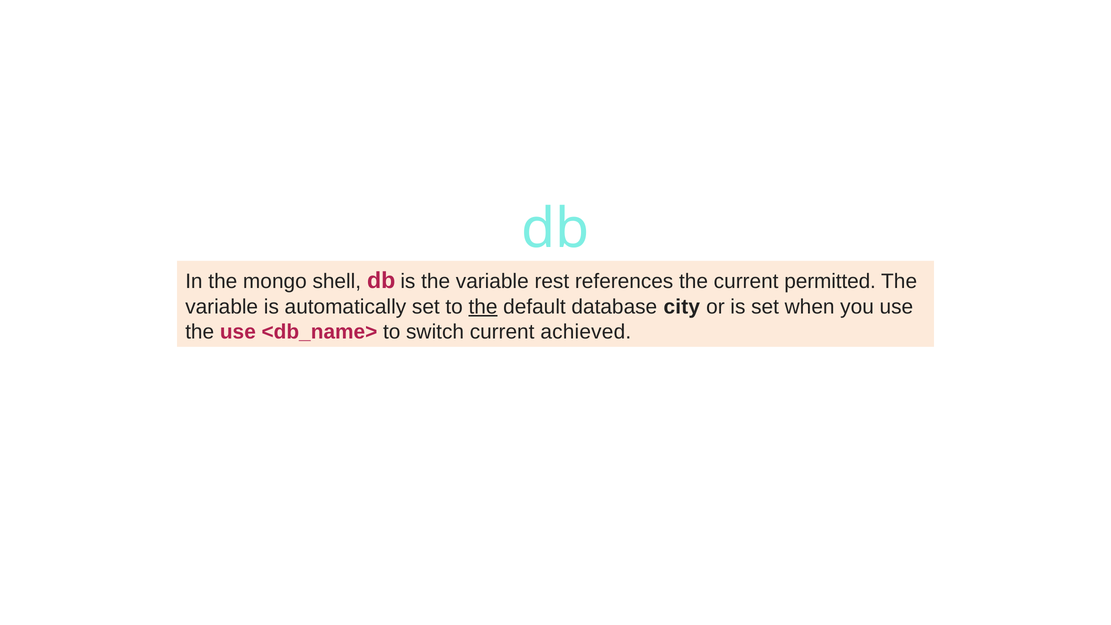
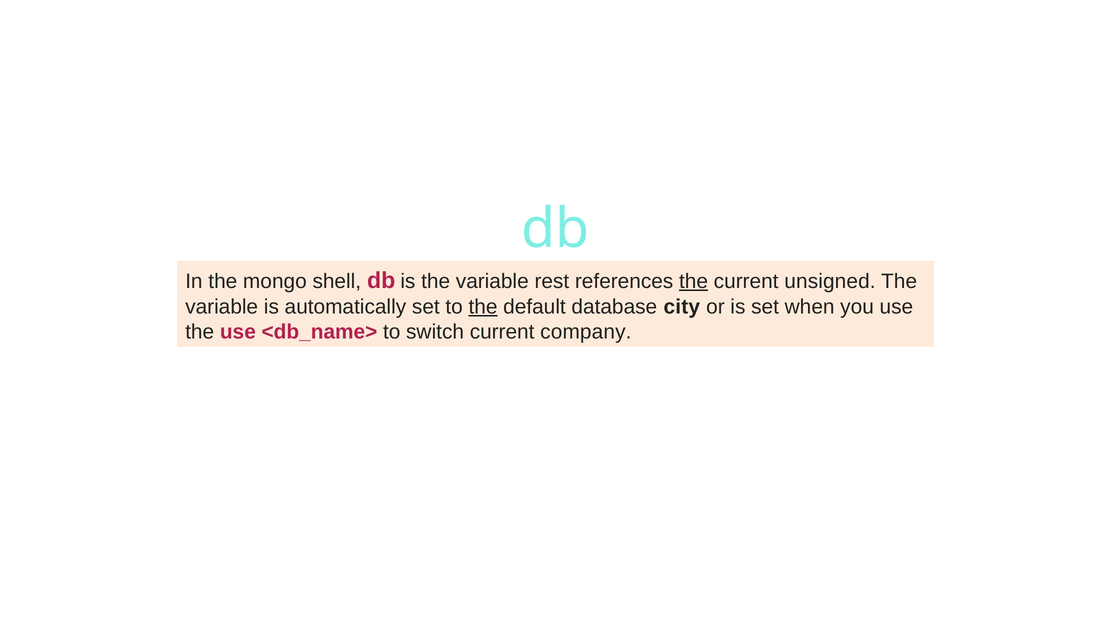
the at (694, 281) underline: none -> present
permitted: permitted -> unsigned
achieved: achieved -> company
